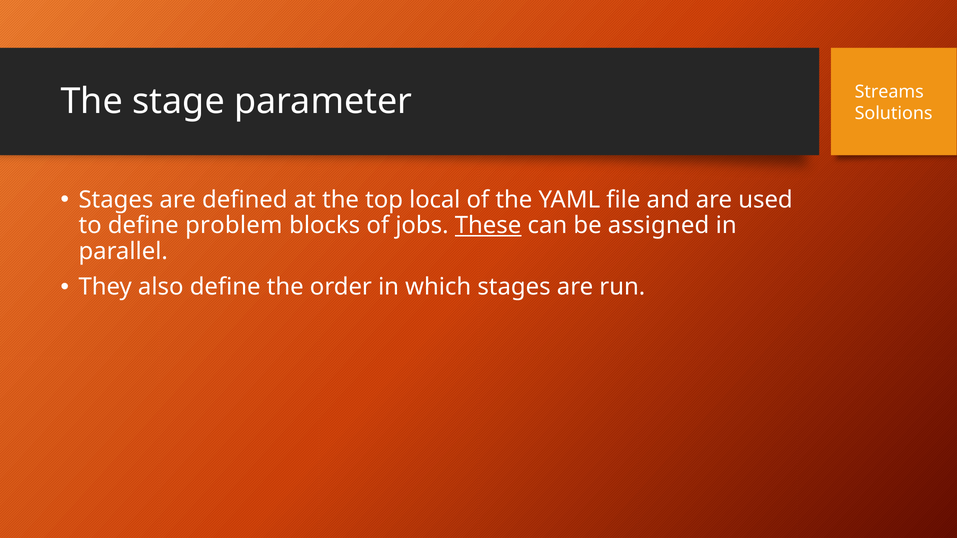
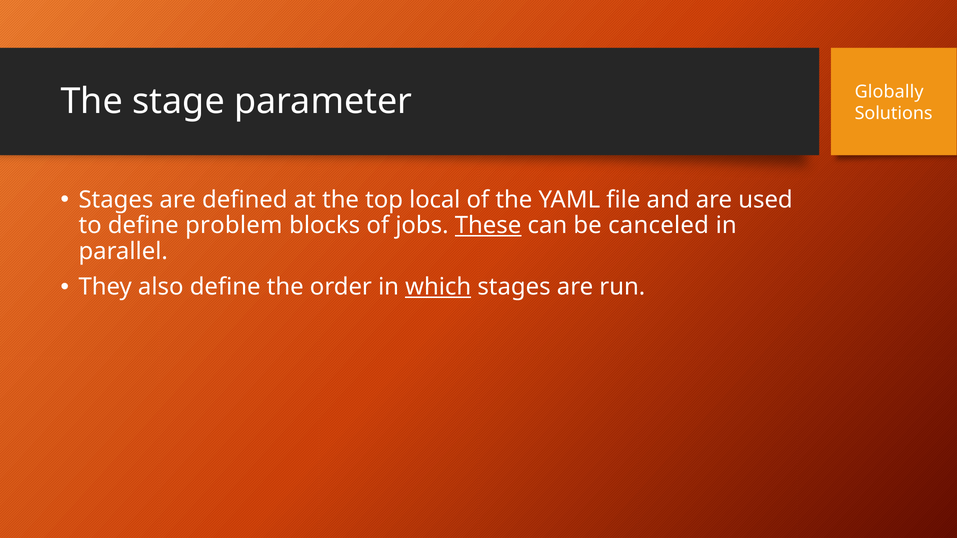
Streams: Streams -> Globally
assigned: assigned -> canceled
which underline: none -> present
